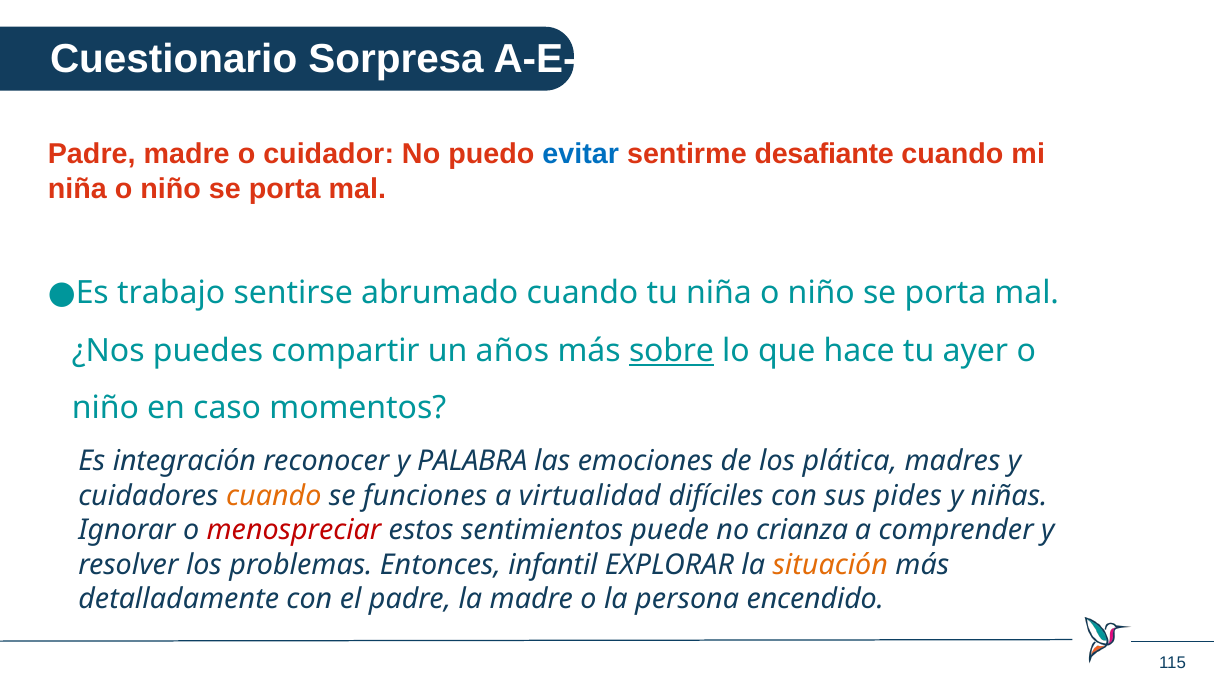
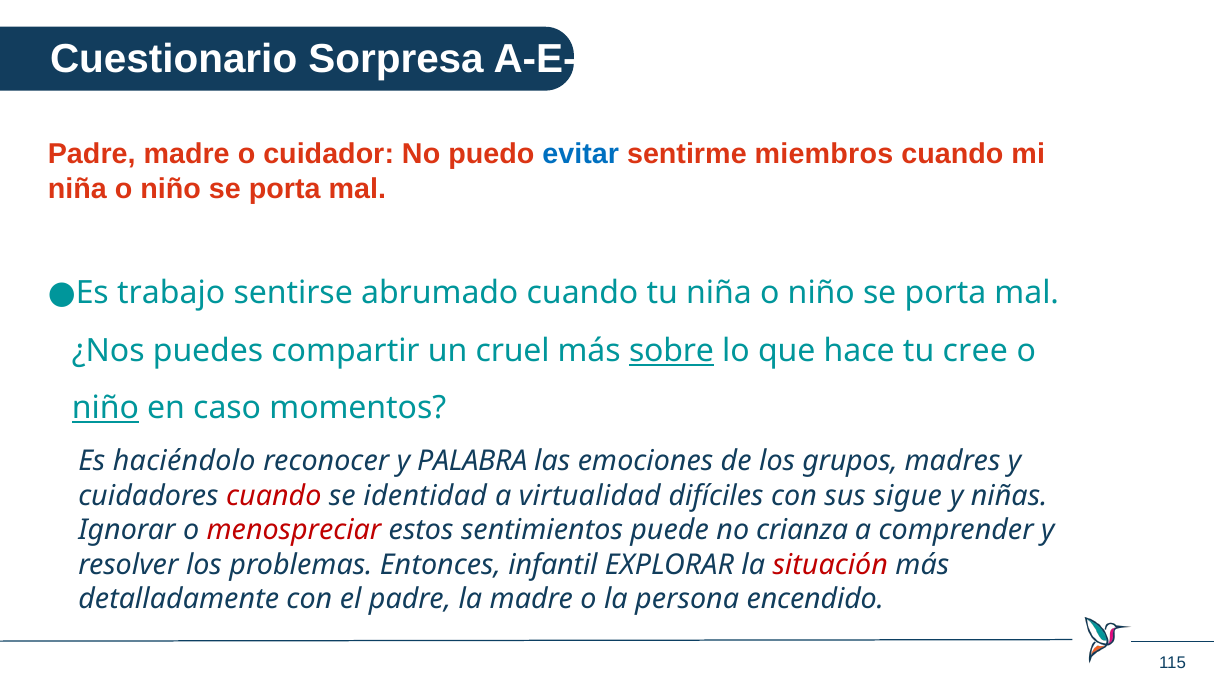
desafiante: desafiante -> miembros
años: años -> cruel
ayer: ayer -> cree
niño at (105, 408) underline: none -> present
integración: integración -> haciéndolo
plática: plática -> grupos
cuando at (274, 496) colour: orange -> red
funciones: funciones -> identidad
pides: pides -> sigue
situación colour: orange -> red
